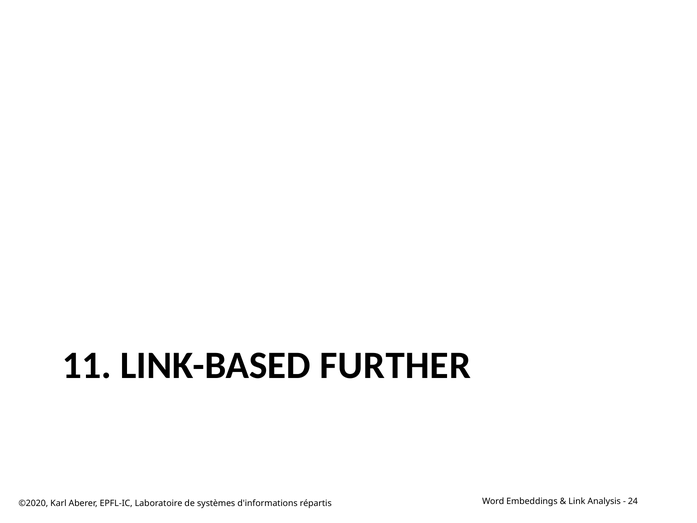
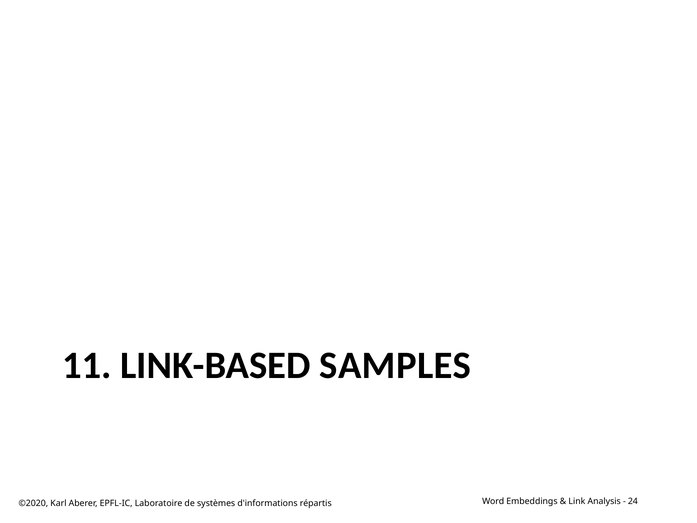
FURTHER: FURTHER -> SAMPLES
